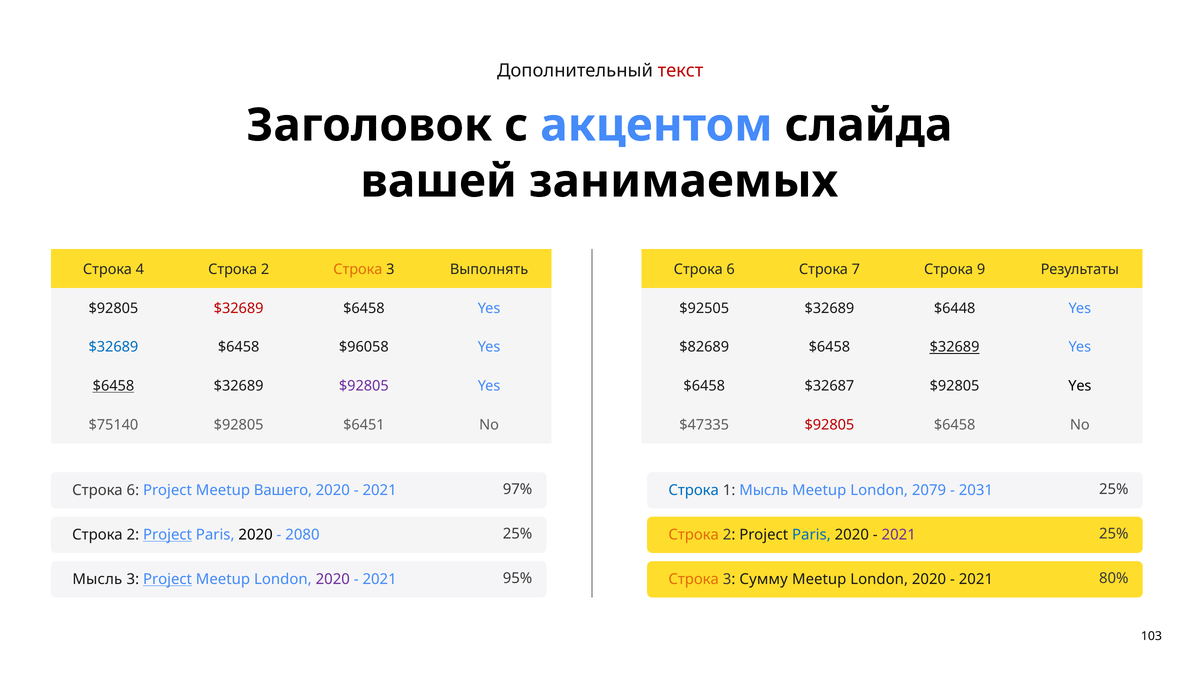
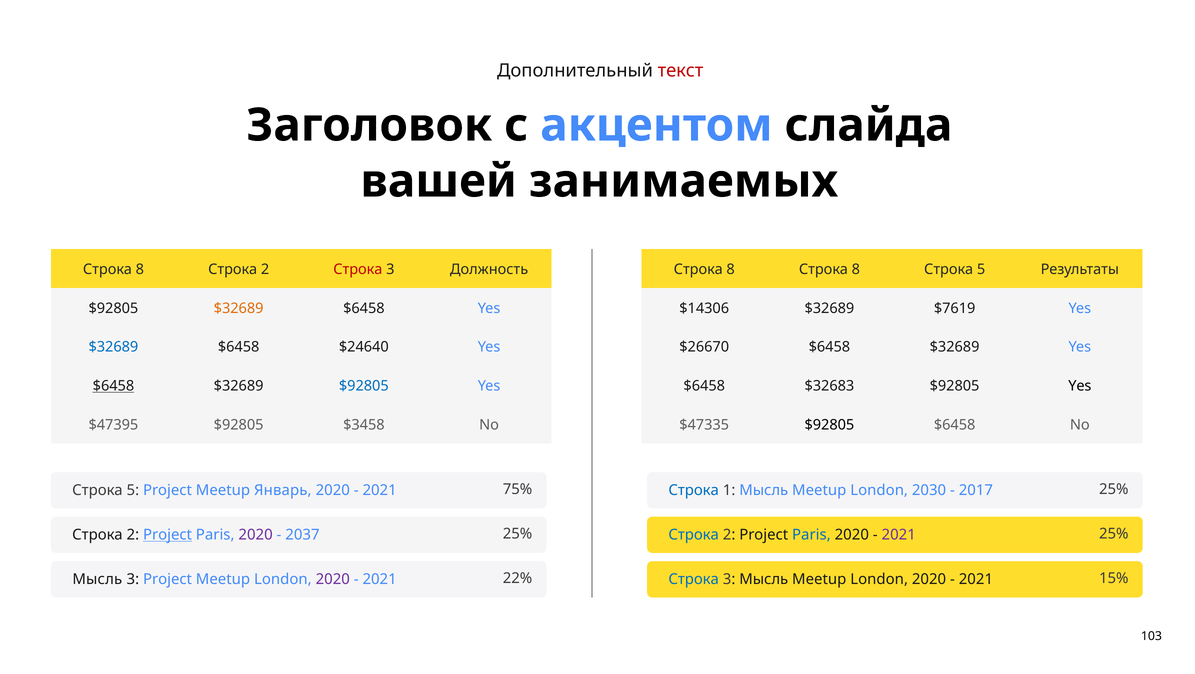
4 at (140, 269): 4 -> 8
Строка at (358, 269) colour: orange -> red
Выполнять: Выполнять -> Должность
6 at (731, 269): 6 -> 8
7 at (856, 269): 7 -> 8
9 at (981, 269): 9 -> 5
$32689 at (239, 308) colour: red -> orange
$92505: $92505 -> $14306
$6448: $6448 -> $7619
$96058: $96058 -> $24640
$82689: $82689 -> $26670
$32689 at (955, 347) underline: present -> none
$92805 at (364, 386) colour: purple -> blue
$32687: $32687 -> $32683
$75140: $75140 -> $47395
$6451: $6451 -> $3458
$92805 at (829, 424) colour: red -> black
6 at (133, 490): 6 -> 5
Вашего: Вашего -> Январь
97%: 97% -> 75%
2079: 2079 -> 2030
2031: 2031 -> 2017
2020 at (256, 534) colour: black -> purple
2080: 2080 -> 2037
Строка at (694, 534) colour: orange -> blue
Project at (168, 579) underline: present -> none
95%: 95% -> 22%
Строка at (694, 579) colour: orange -> blue
3 Сумму: Сумму -> Мысль
80%: 80% -> 15%
